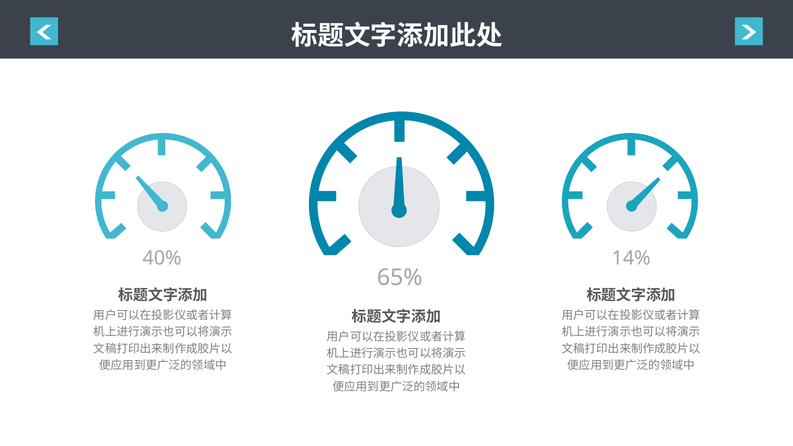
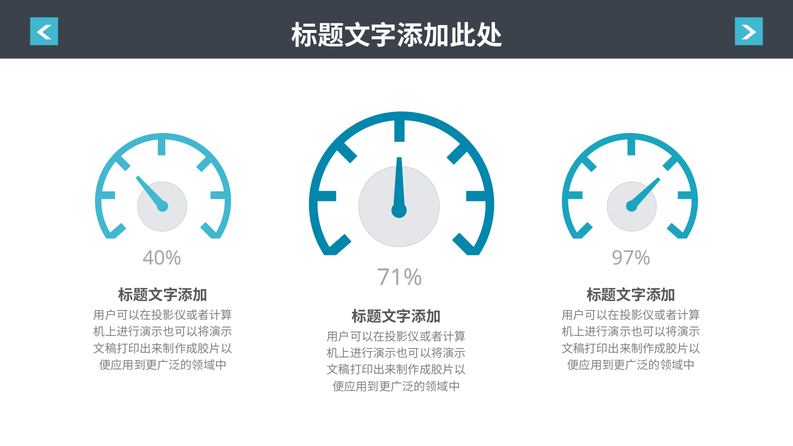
14%: 14% -> 97%
65%: 65% -> 71%
